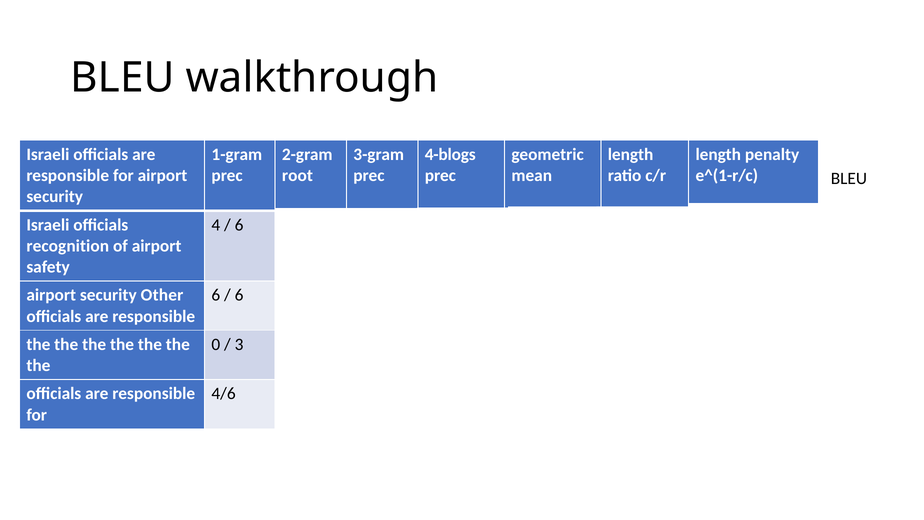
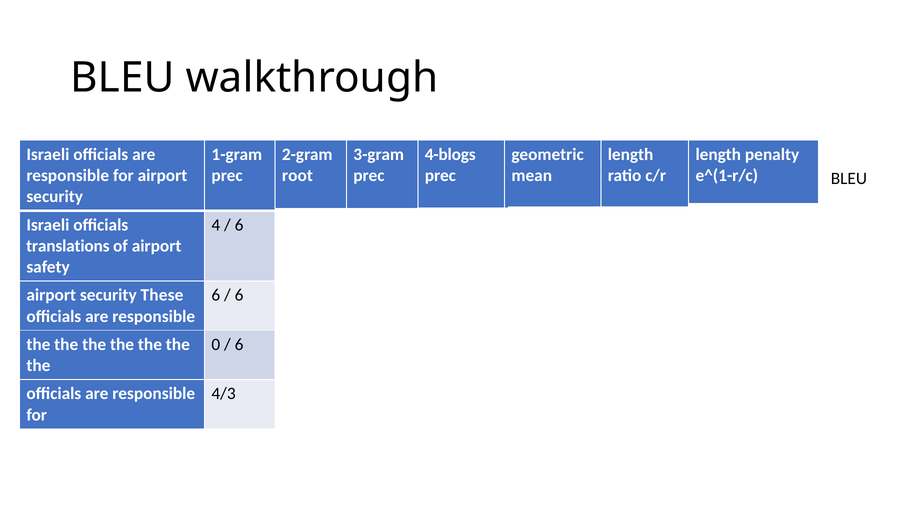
recognition: recognition -> translations
Other: Other -> These
3 at (239, 344): 3 -> 6
4/6: 4/6 -> 4/3
